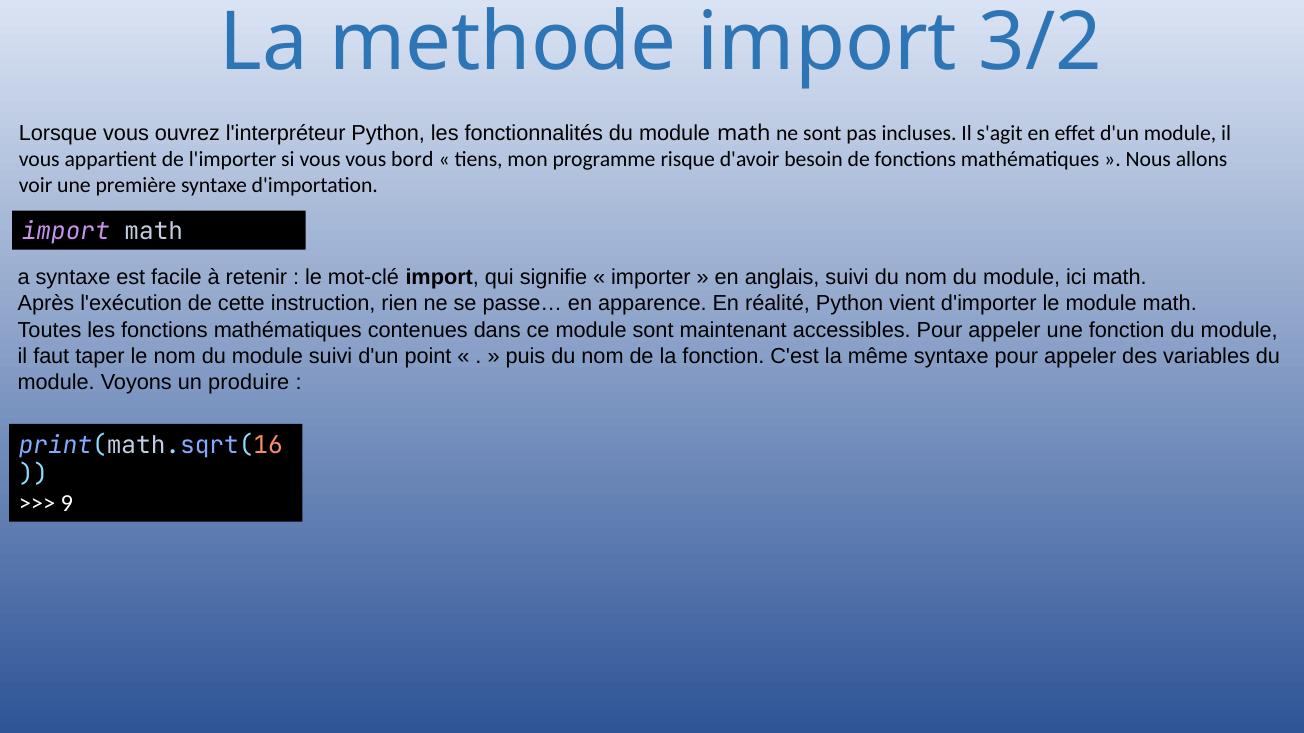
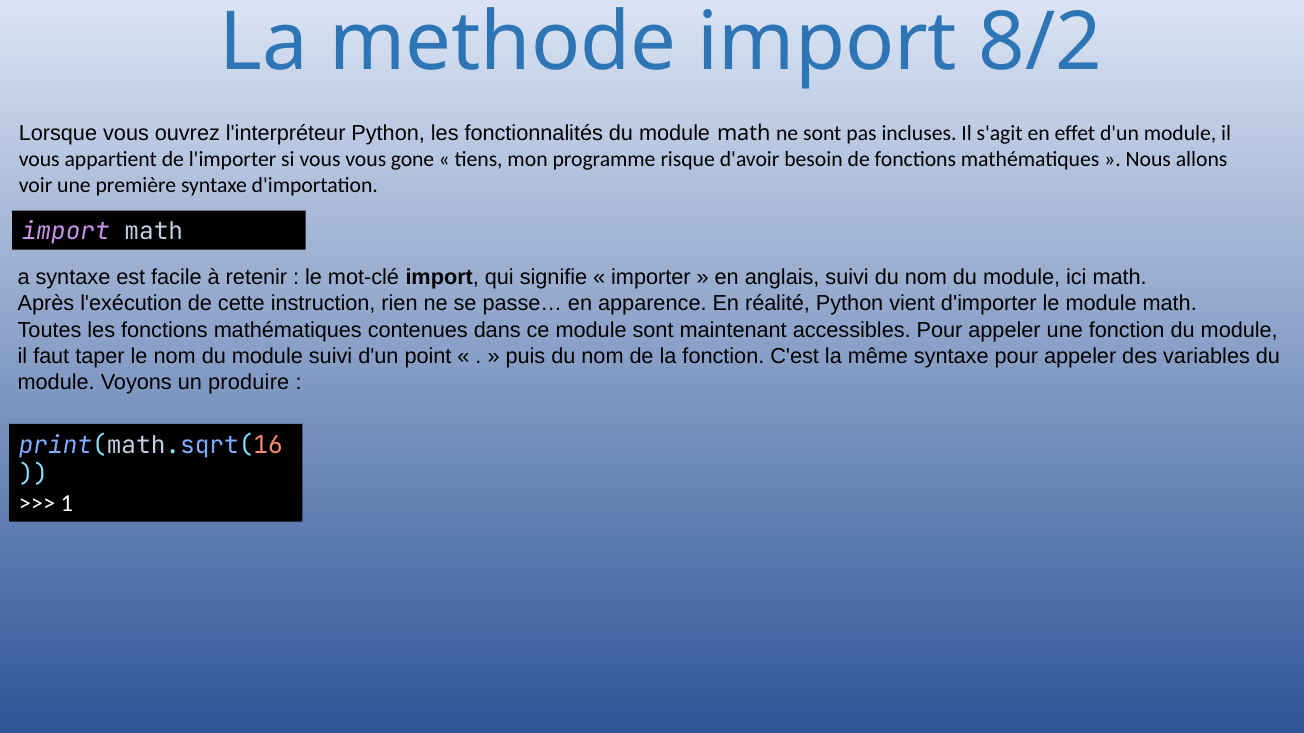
3/2: 3/2 -> 8/2
bord: bord -> gone
9: 9 -> 1
